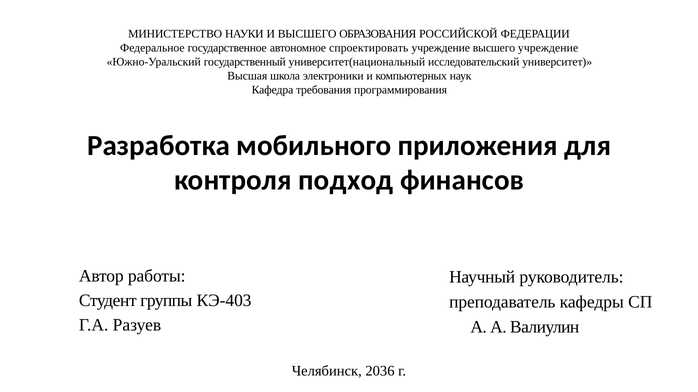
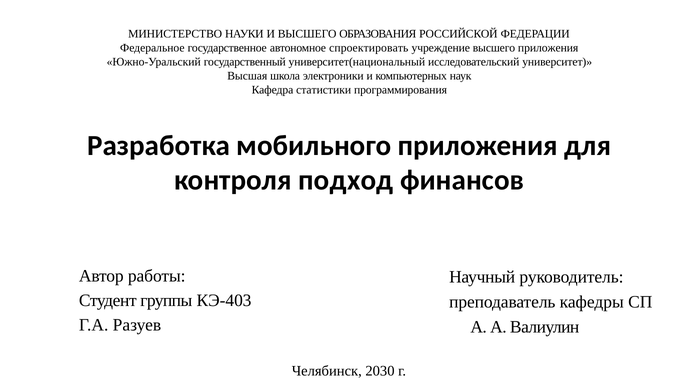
высшего учреждение: учреждение -> приложения
требования: требования -> статистики
2036: 2036 -> 2030
